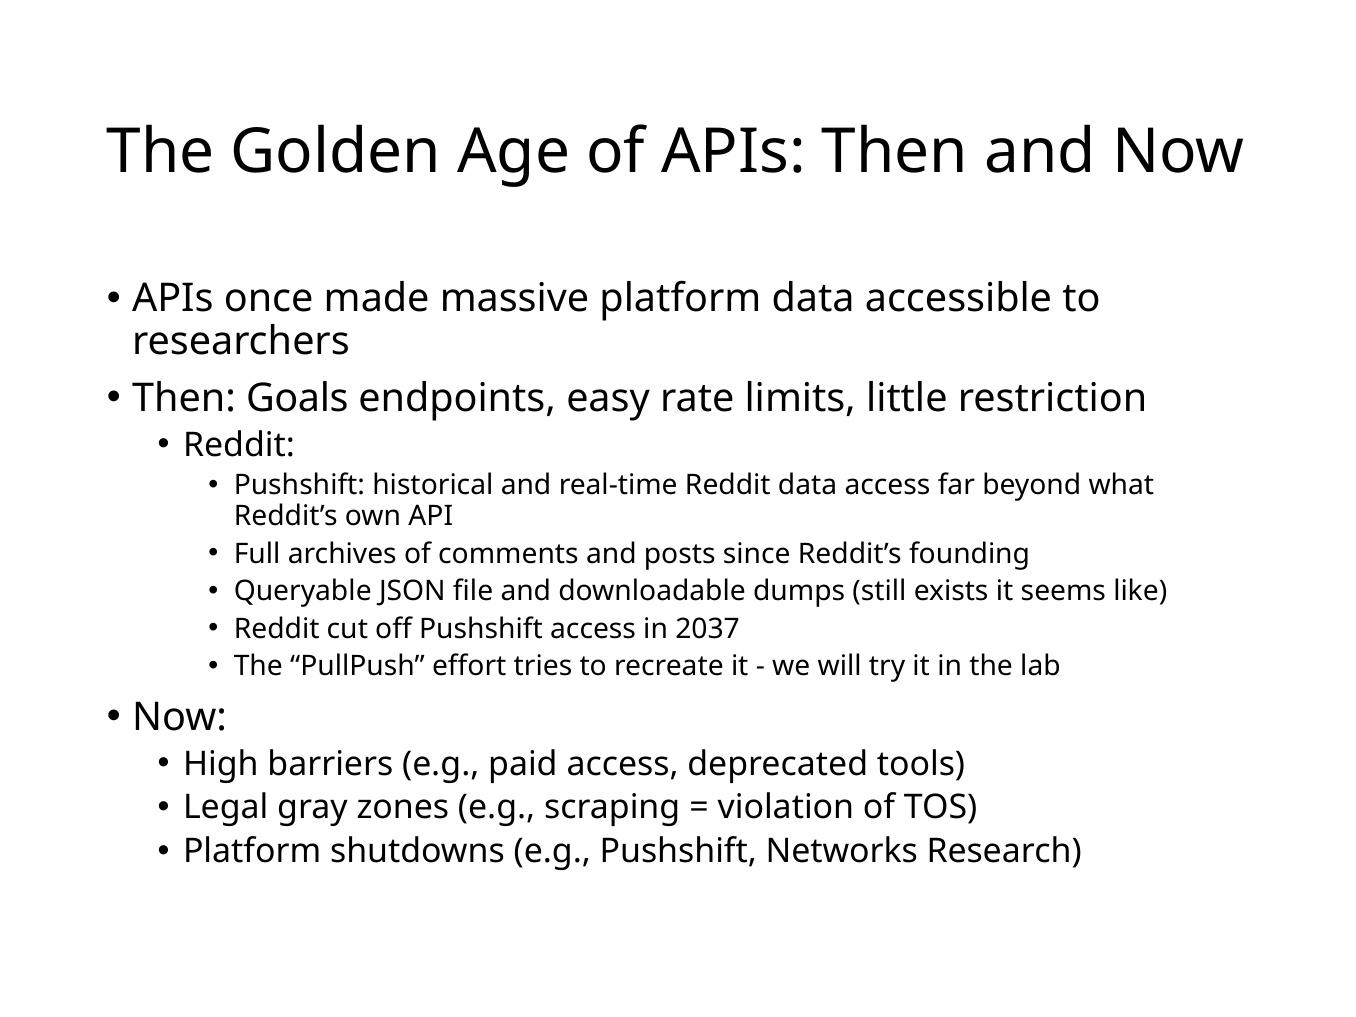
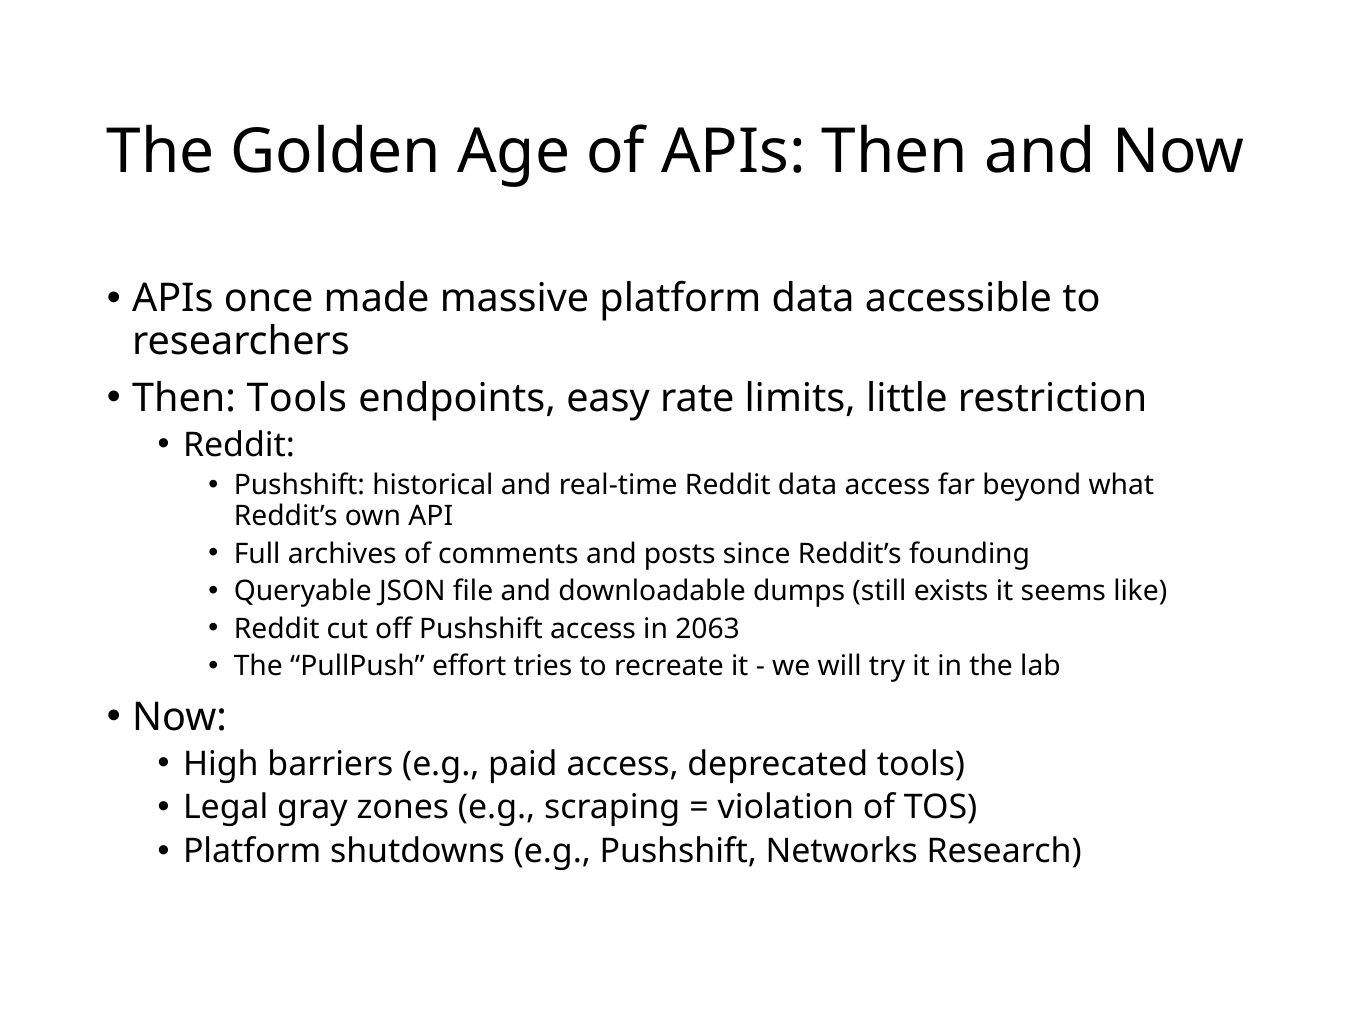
Then Goals: Goals -> Tools
2037: 2037 -> 2063
